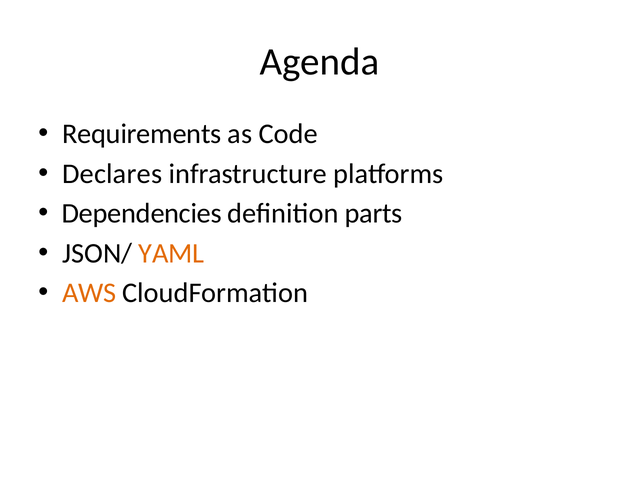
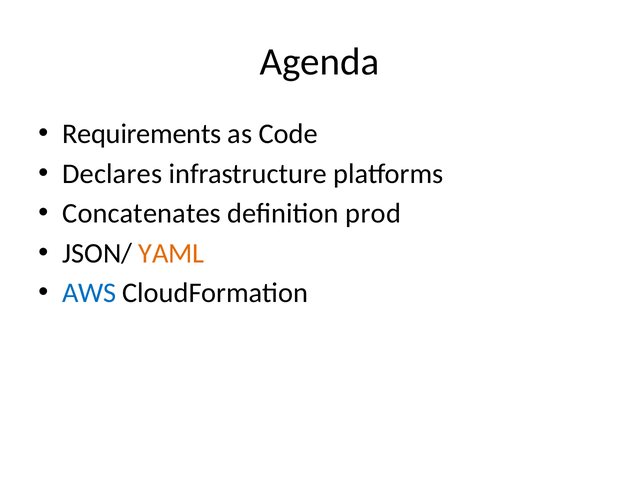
Dependencies: Dependencies -> Concatenates
parts: parts -> prod
AWS colour: orange -> blue
